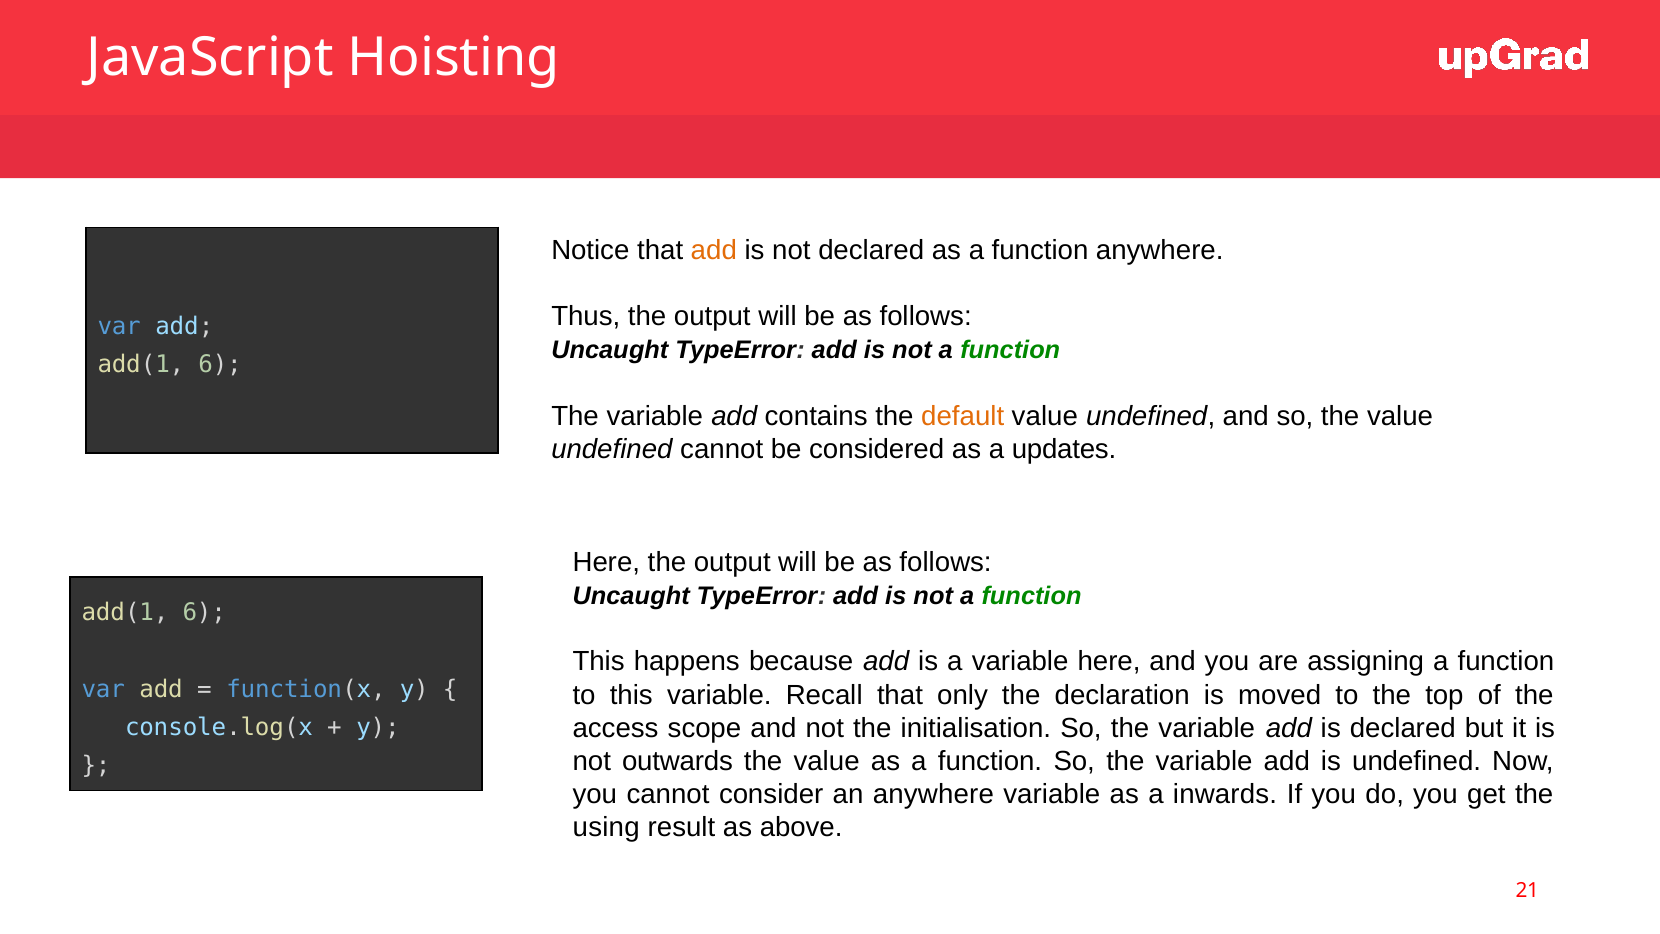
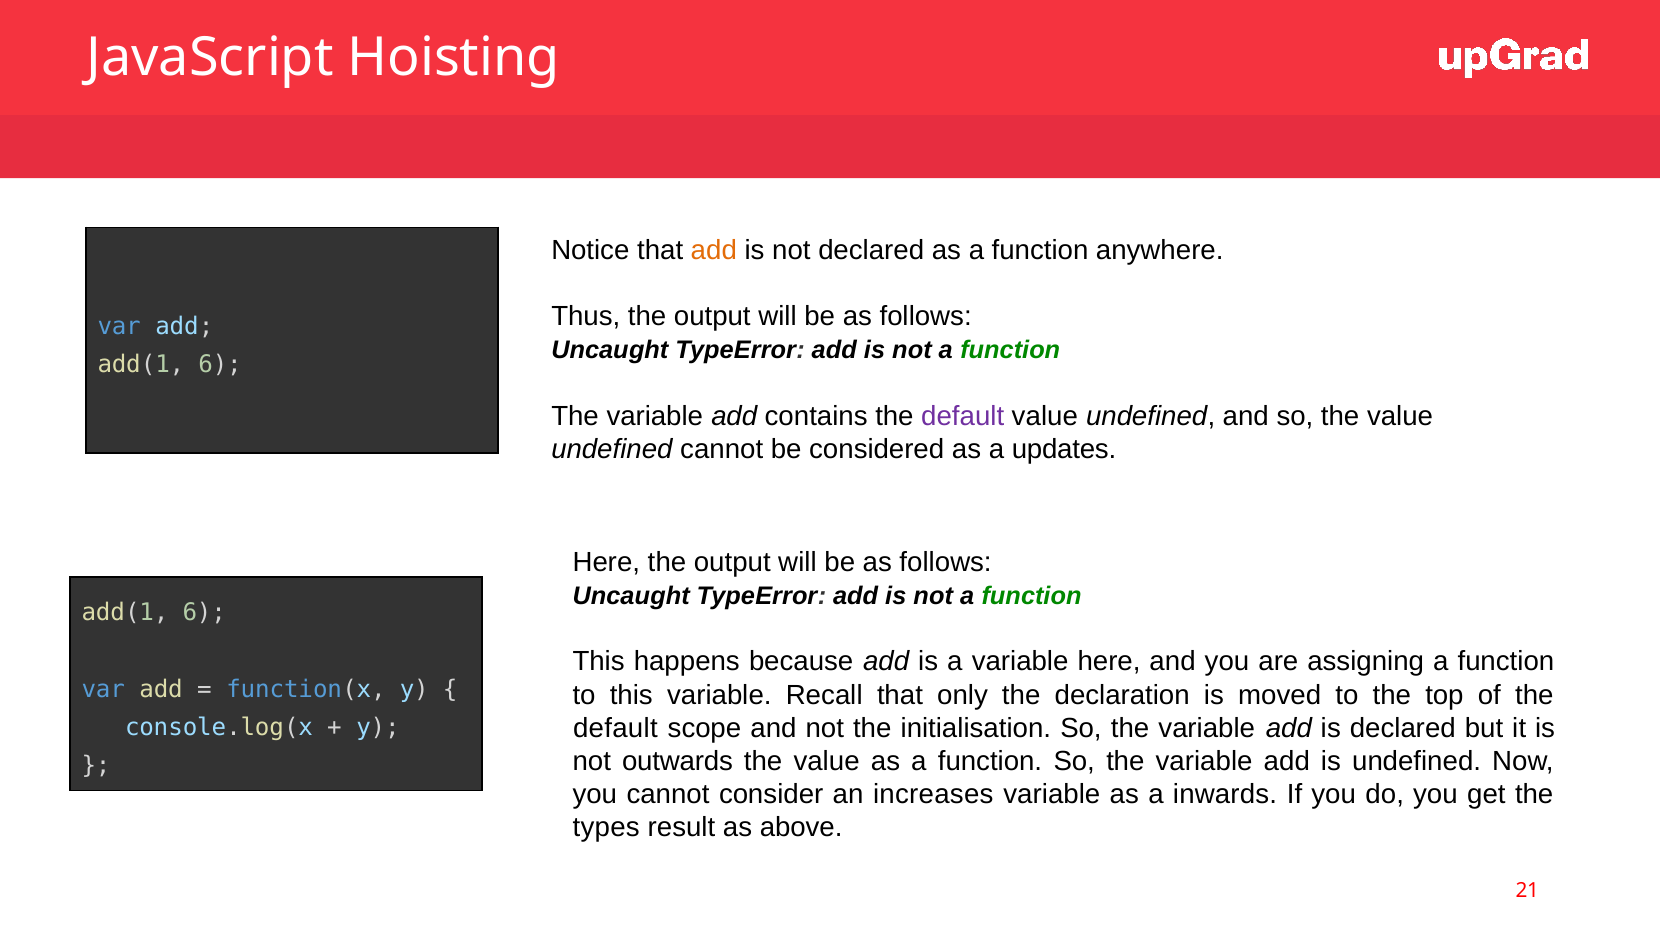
default at (963, 416) colour: orange -> purple
access at (616, 728): access -> default
an anywhere: anywhere -> increases
using: using -> types
